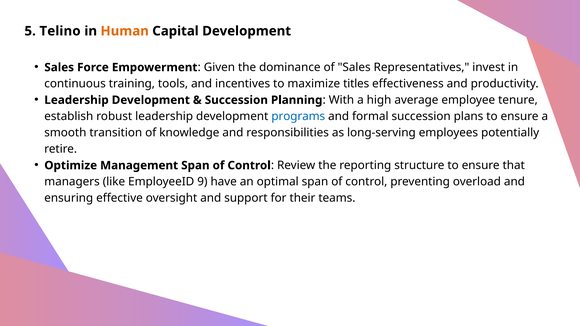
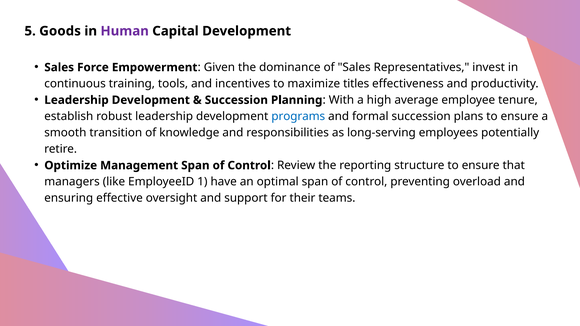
Telino: Telino -> Goods
Human colour: orange -> purple
9: 9 -> 1
